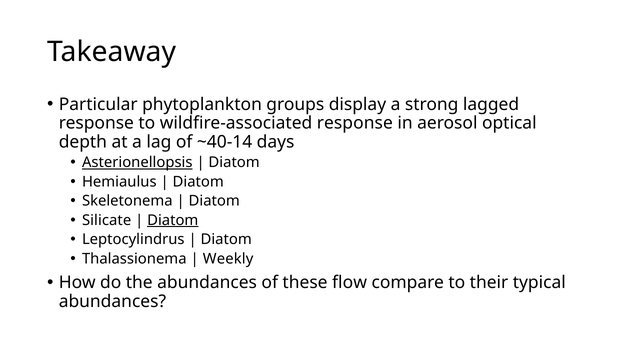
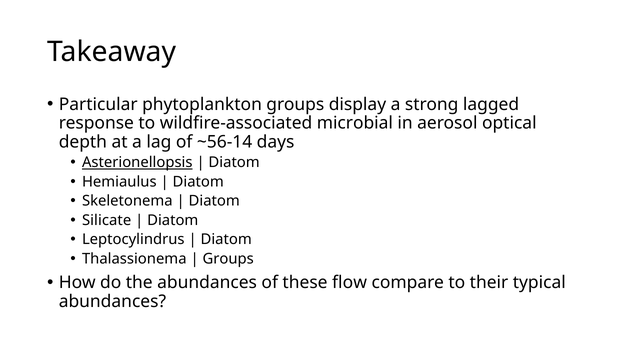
wildfire-associated response: response -> microbial
~40-14: ~40-14 -> ~56-14
Diatom at (173, 220) underline: present -> none
Weekly at (228, 259): Weekly -> Groups
